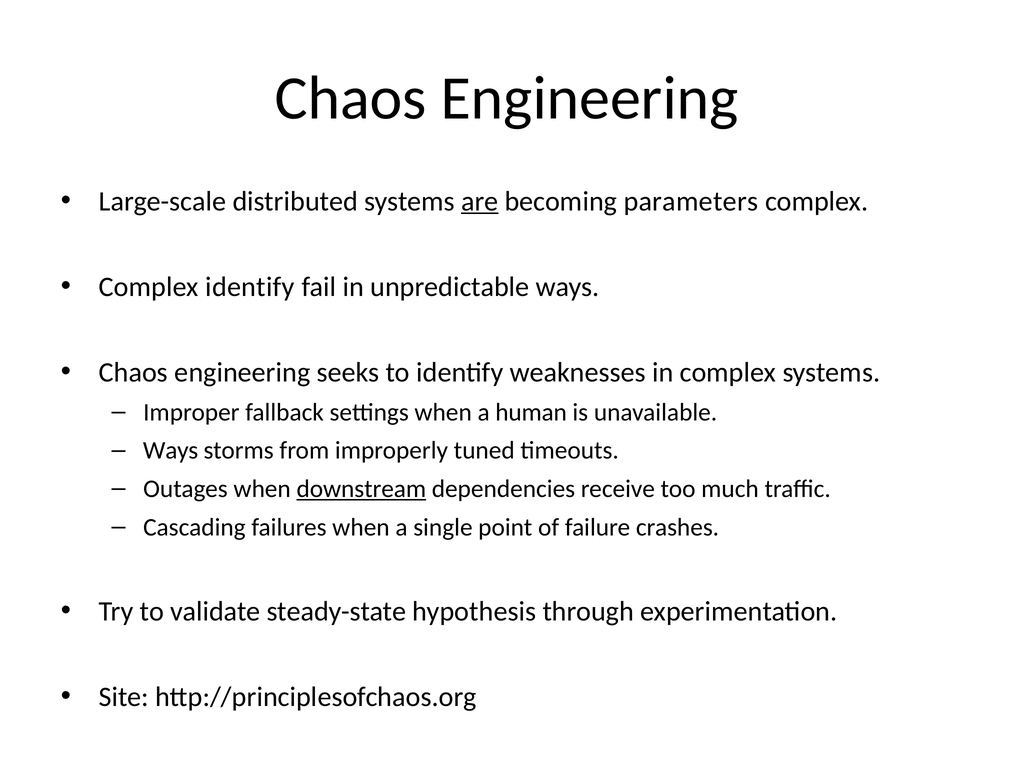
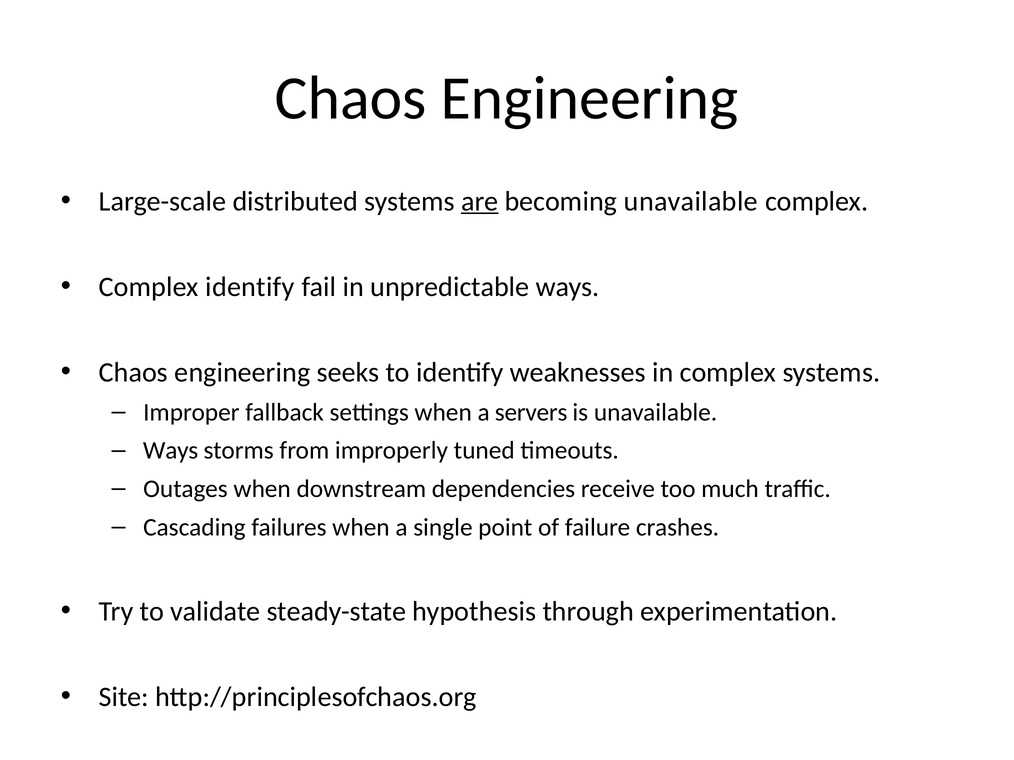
becoming parameters: parameters -> unavailable
human: human -> servers
downstream underline: present -> none
